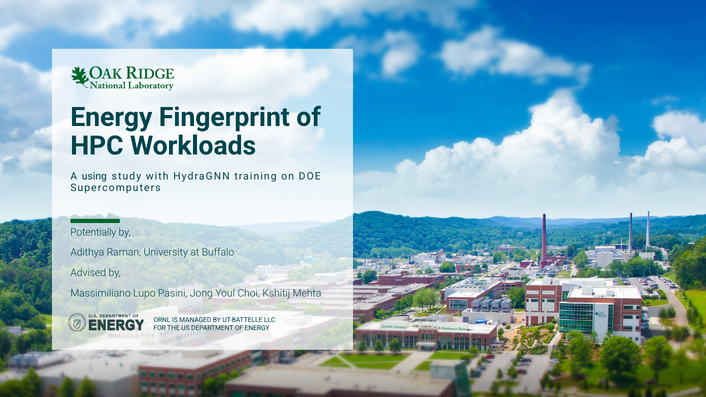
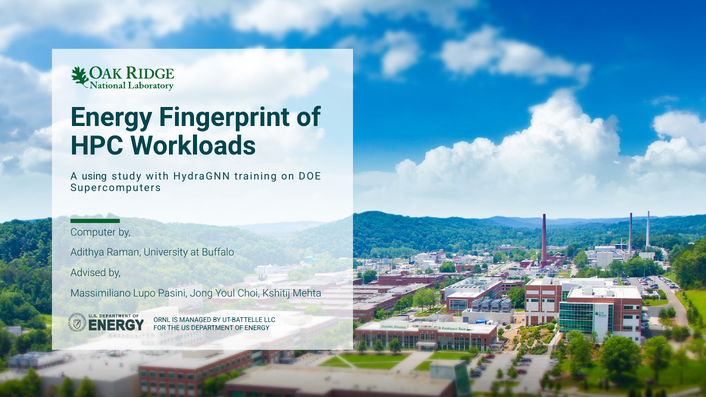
Potentially: Potentially -> Computer
